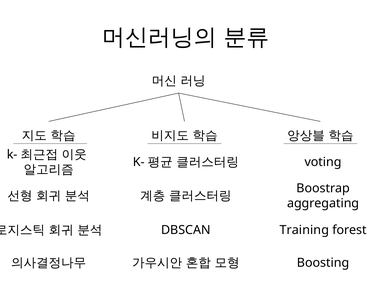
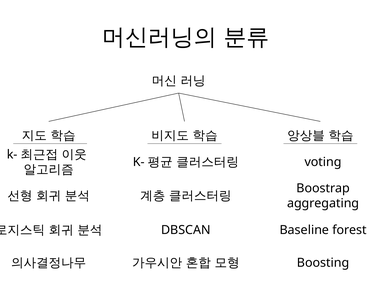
Training: Training -> Baseline
